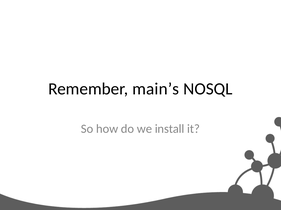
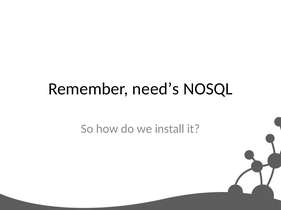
main’s: main’s -> need’s
